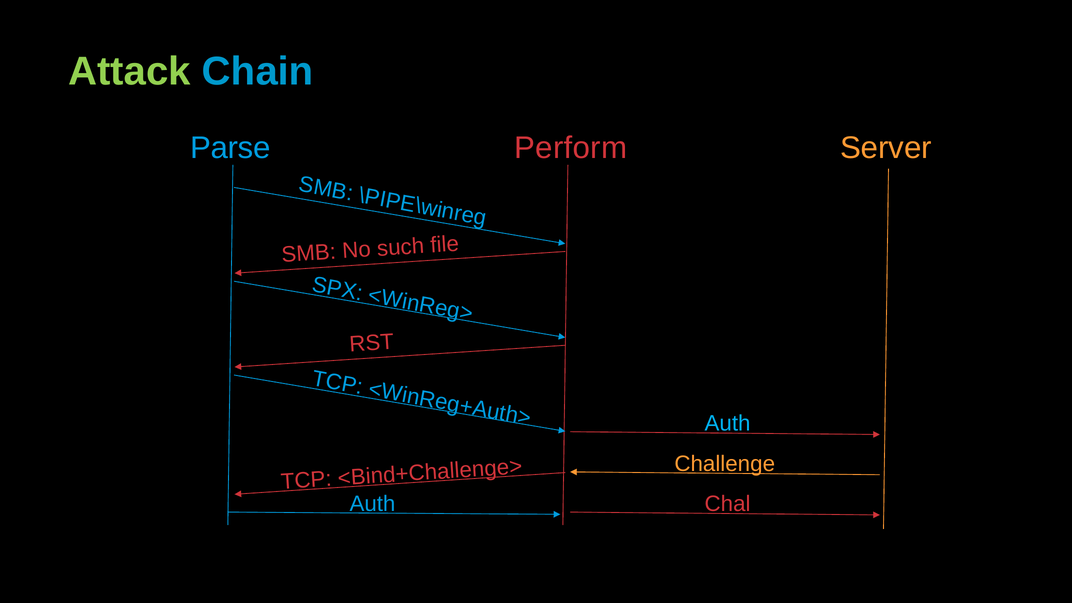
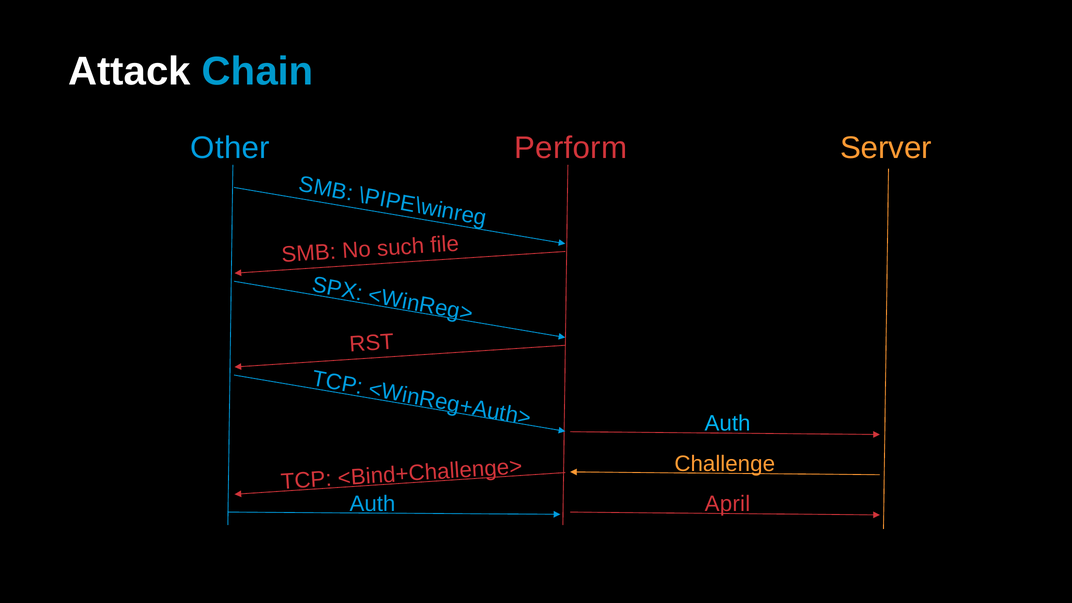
Attack colour: light green -> white
Parse: Parse -> Other
Chal: Chal -> April
